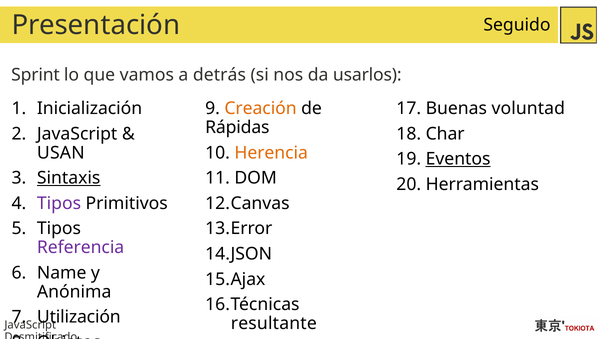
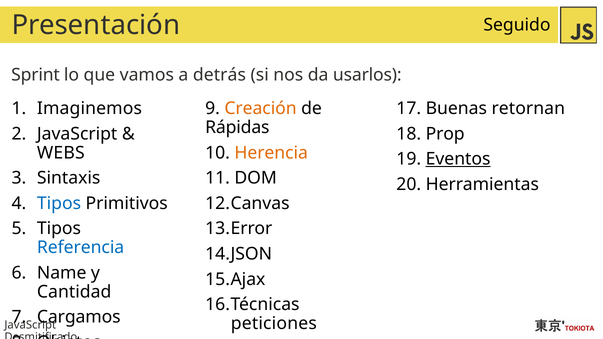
Inicialización: Inicialización -> Imaginemos
voluntad: voluntad -> retornan
Char: Char -> Prop
USAN: USAN -> WEBS
Sintaxis underline: present -> none
Tipos at (59, 204) colour: purple -> blue
Referencia colour: purple -> blue
Anónima: Anónima -> Cantidad
Utilización: Utilización -> Cargamos
resultante: resultante -> peticiones
